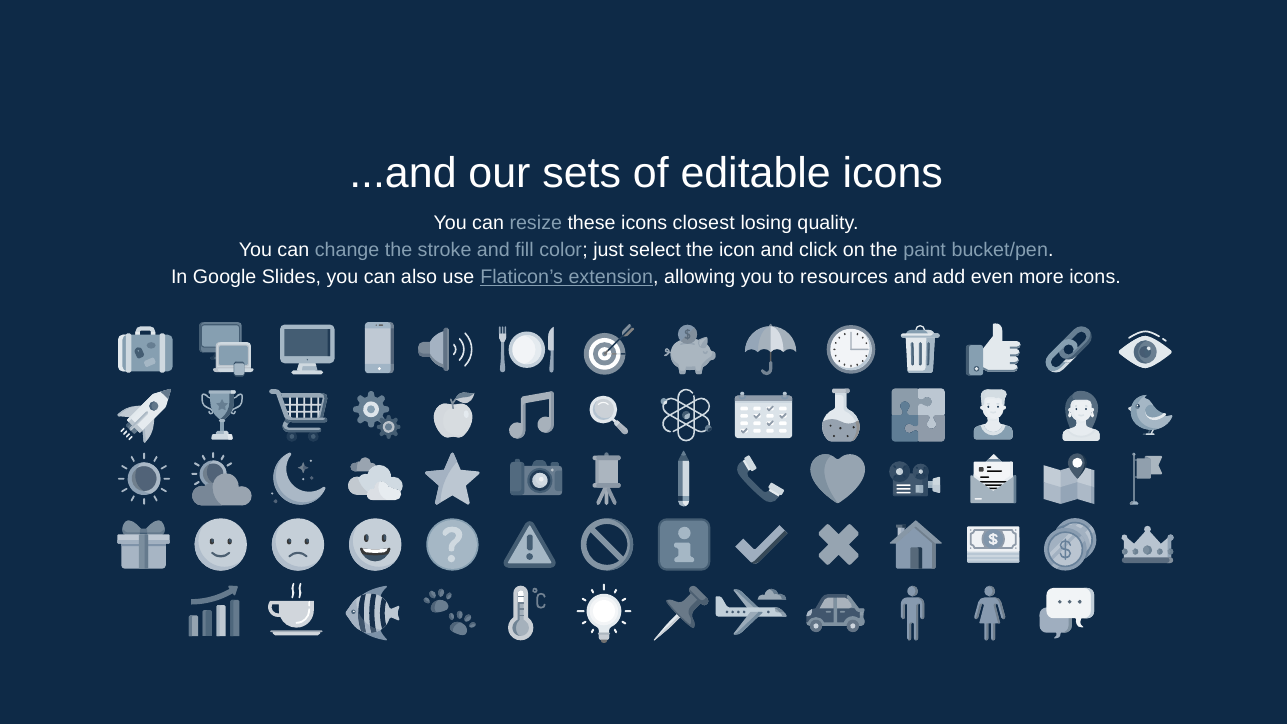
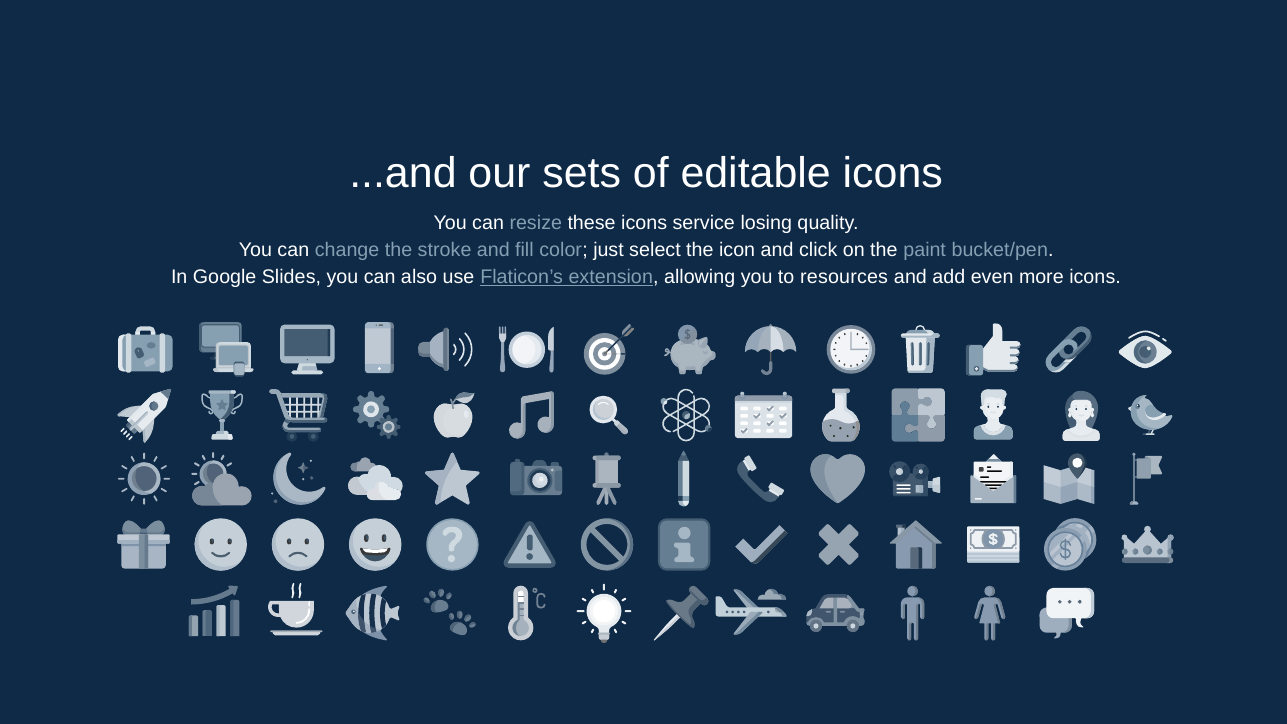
closest: closest -> service
